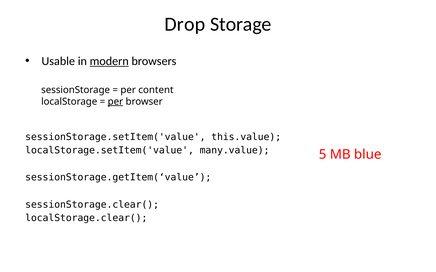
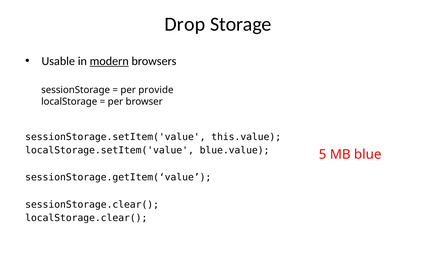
content: content -> provide
per at (115, 102) underline: present -> none
many.value: many.value -> blue.value
